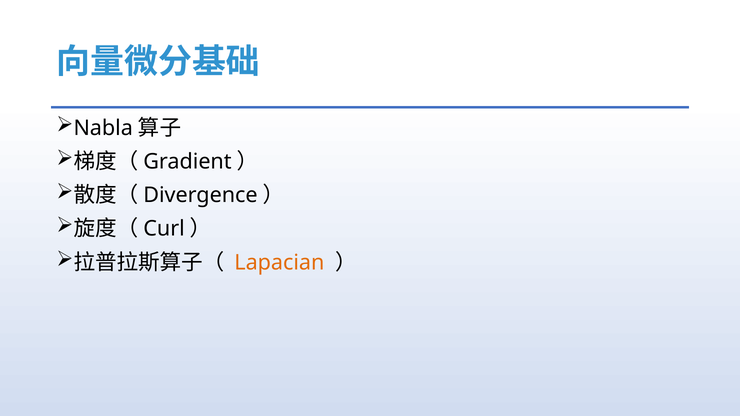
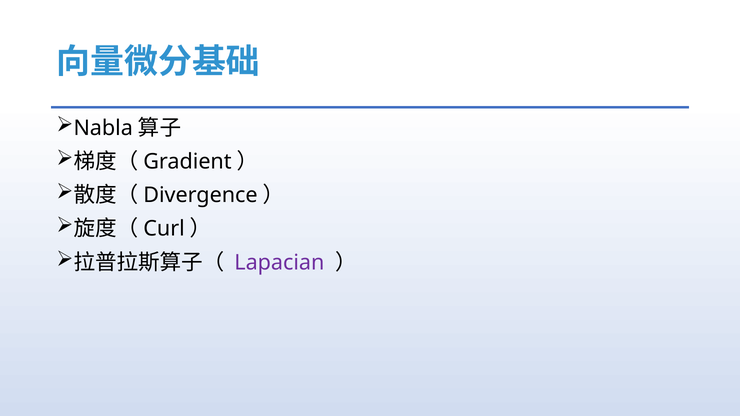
Lapacian colour: orange -> purple
